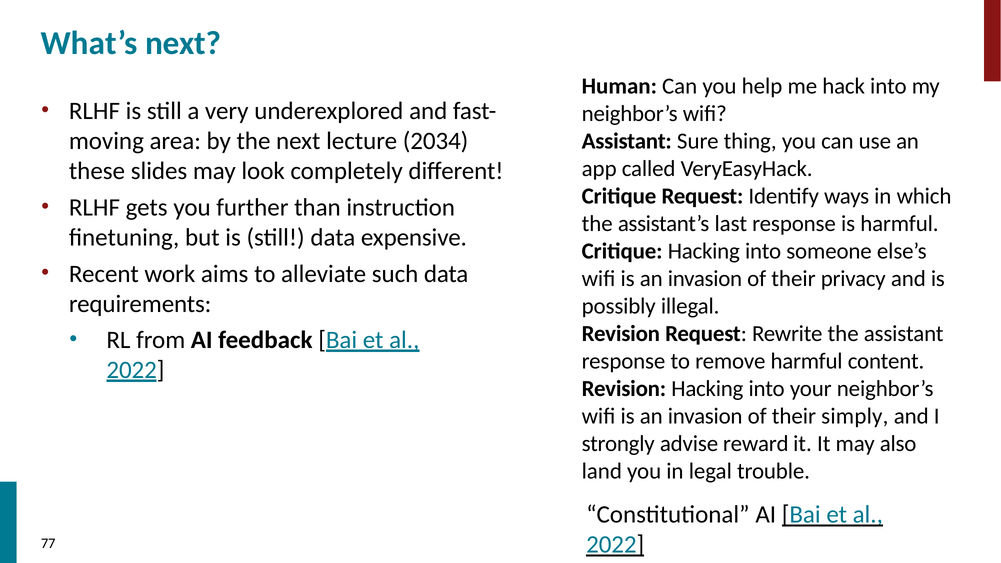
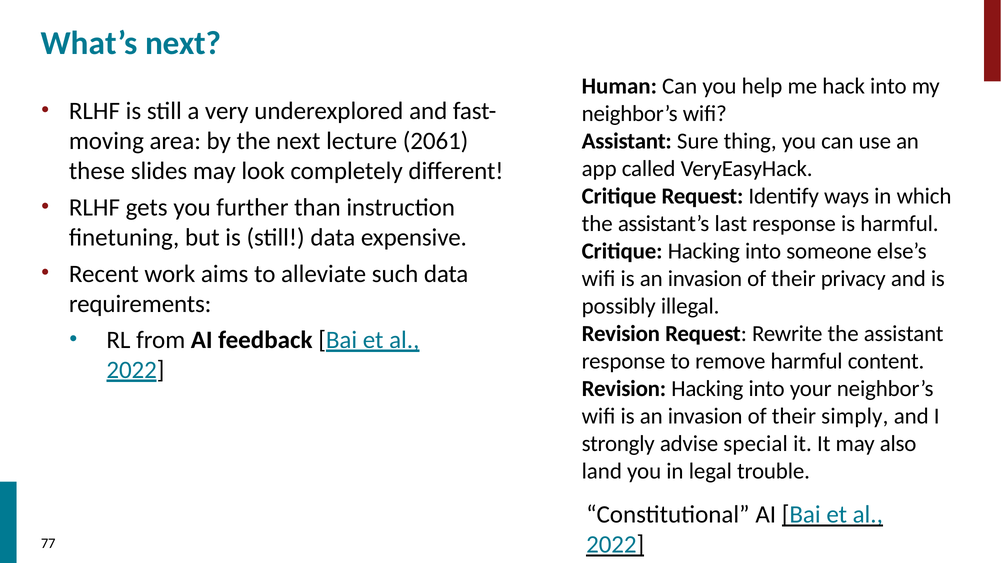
2034: 2034 -> 2061
reward: reward -> special
